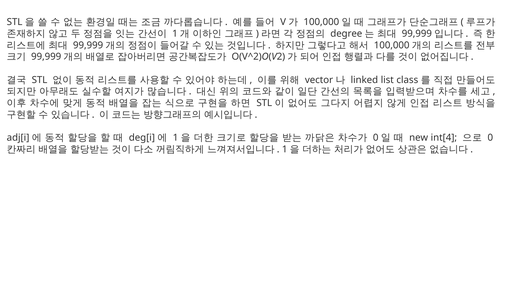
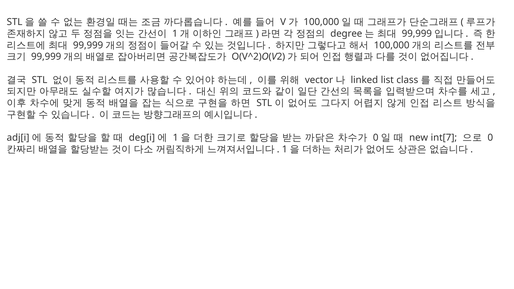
int[4: int[4 -> int[7
